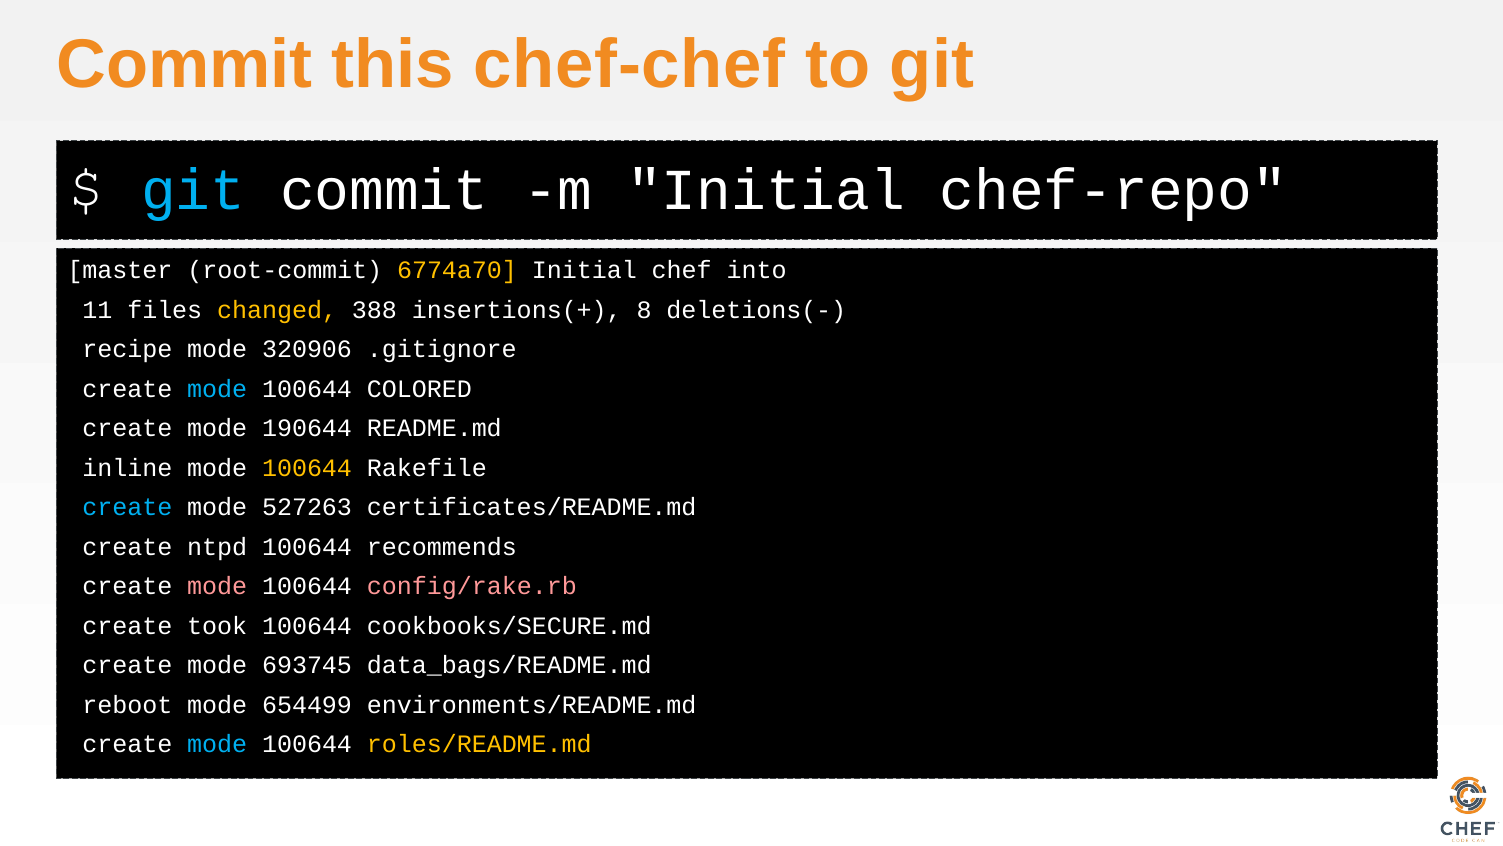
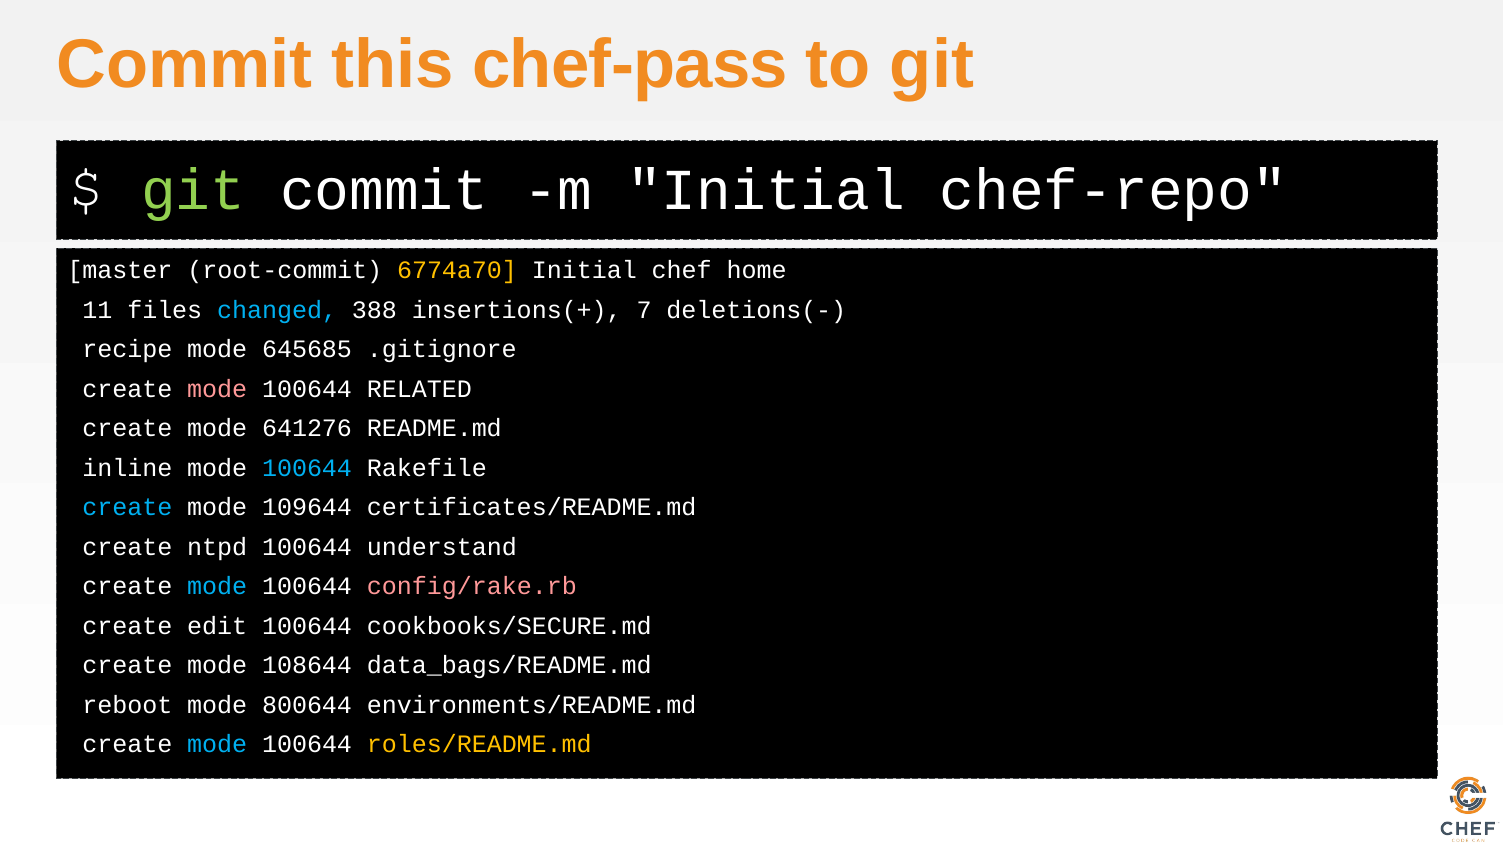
chef-chef: chef-chef -> chef-pass
git at (193, 190) colour: light blue -> light green
into: into -> home
changed colour: yellow -> light blue
8: 8 -> 7
320906: 320906 -> 645685
mode at (217, 389) colour: light blue -> pink
COLORED: COLORED -> RELATED
190644: 190644 -> 641276
100644 at (307, 468) colour: yellow -> light blue
527263: 527263 -> 109644
recommends: recommends -> understand
mode at (217, 586) colour: pink -> light blue
took: took -> edit
693745: 693745 -> 108644
654499: 654499 -> 800644
